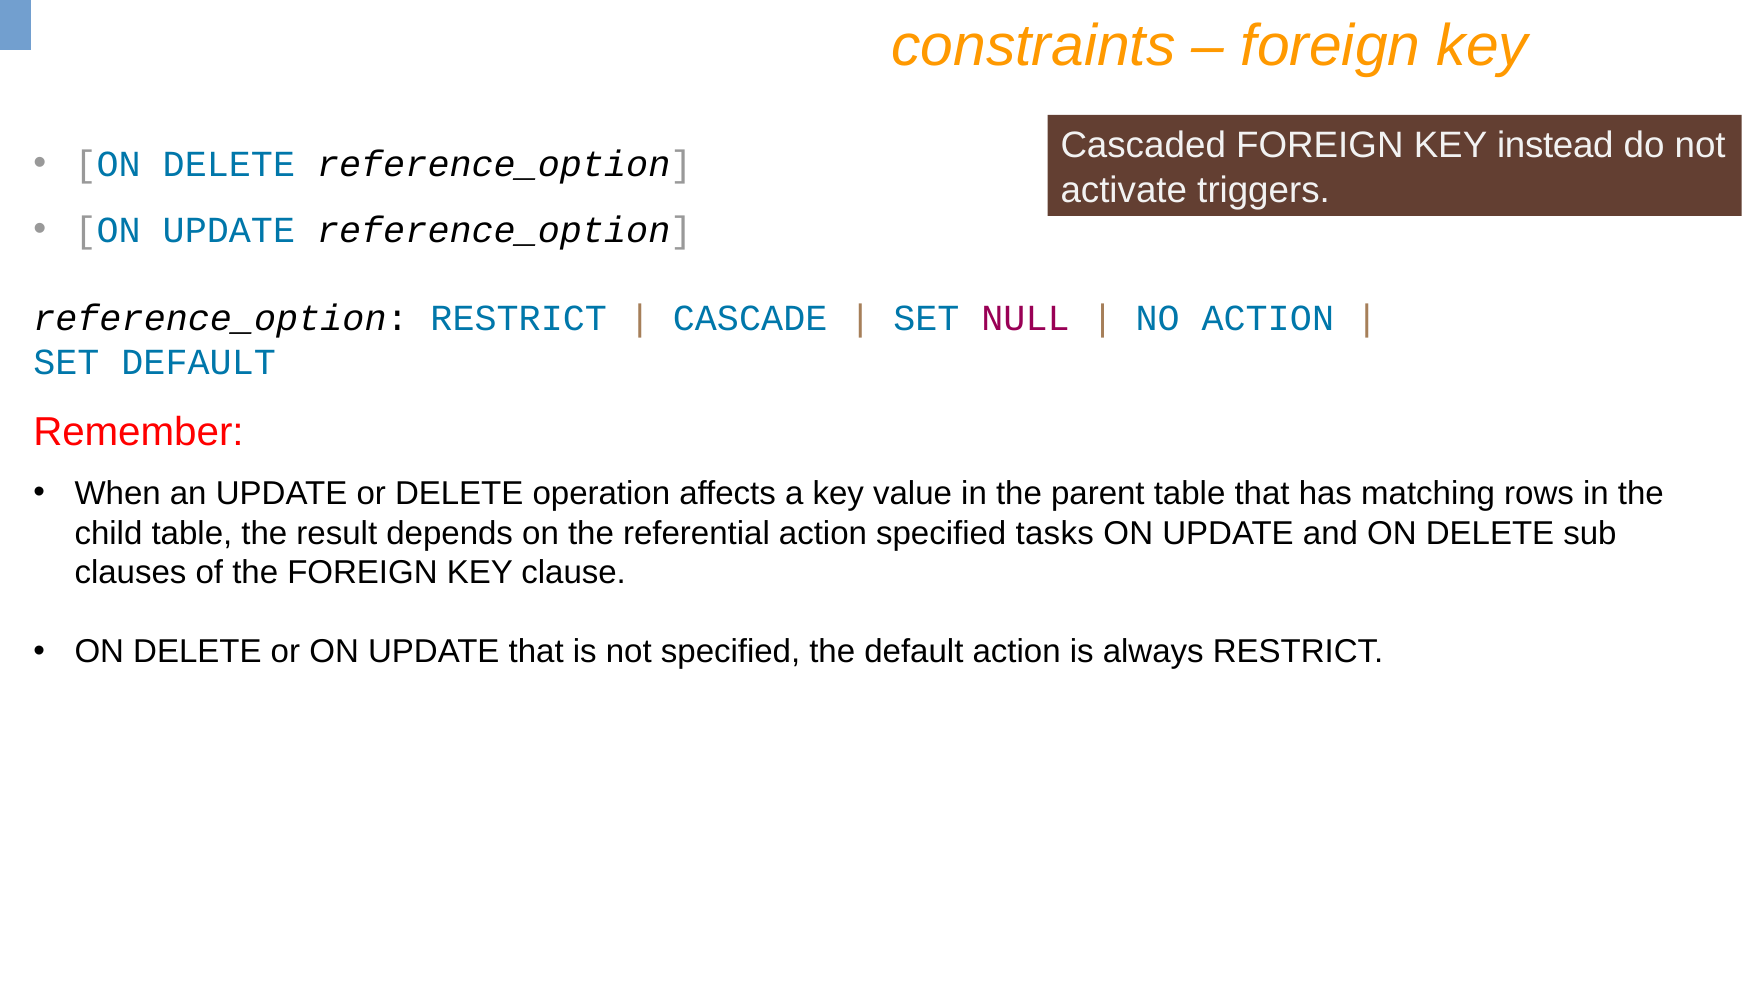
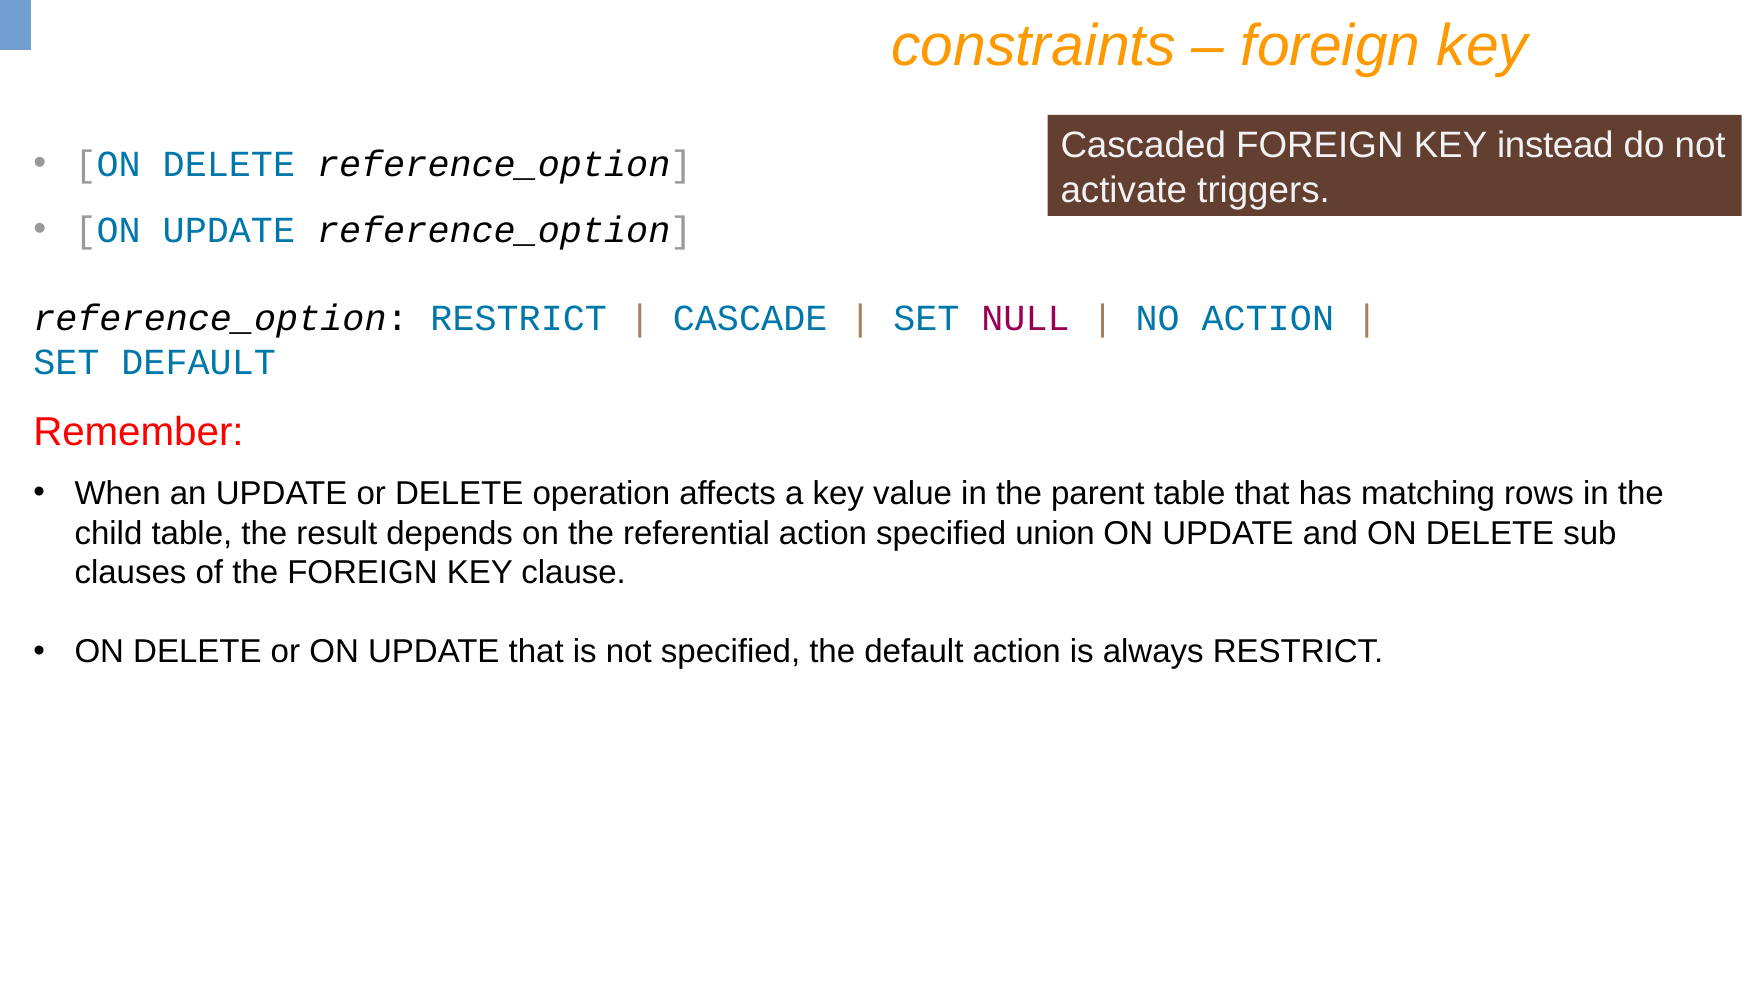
tasks: tasks -> union
